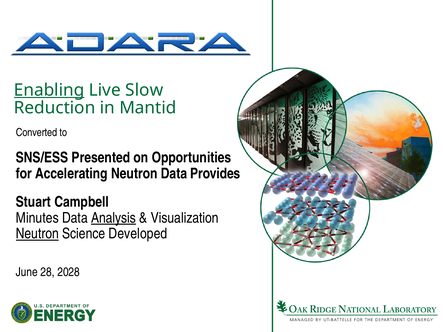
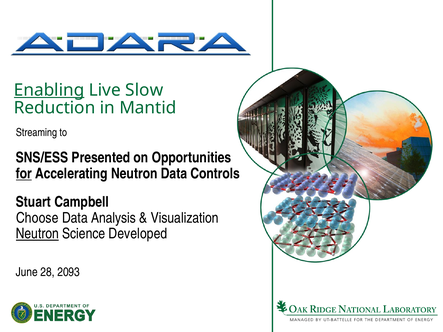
Converted: Converted -> Streaming
for underline: none -> present
Provides: Provides -> Controls
Minutes: Minutes -> Choose
Analysis underline: present -> none
2028: 2028 -> 2093
